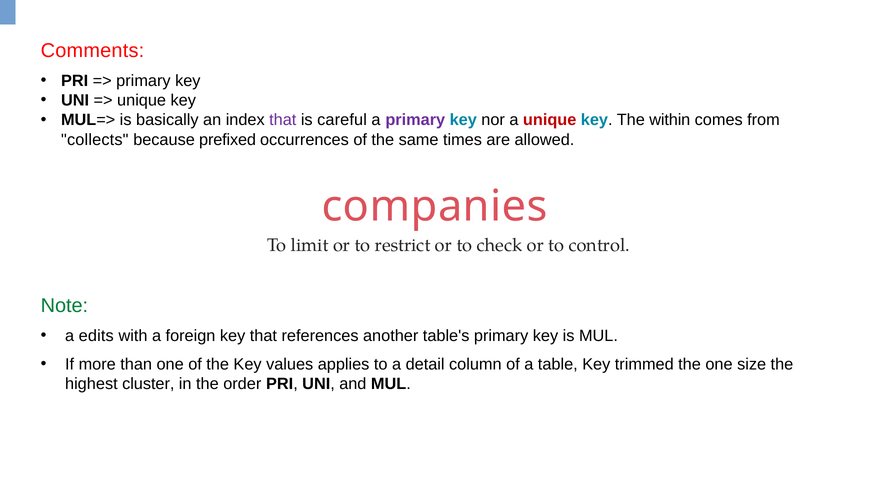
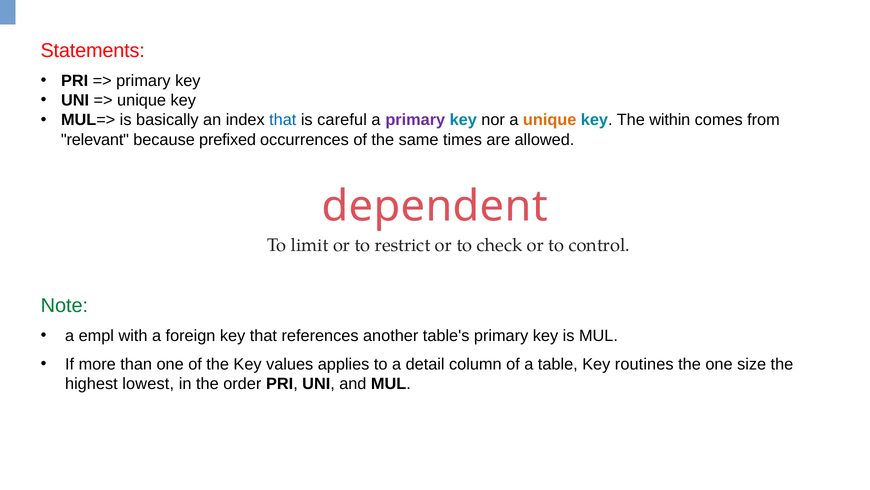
Comments: Comments -> Statements
that at (283, 120) colour: purple -> blue
unique at (550, 120) colour: red -> orange
collects: collects -> relevant
companies: companies -> dependent
edits: edits -> empl
trimmed: trimmed -> routines
cluster: cluster -> lowest
